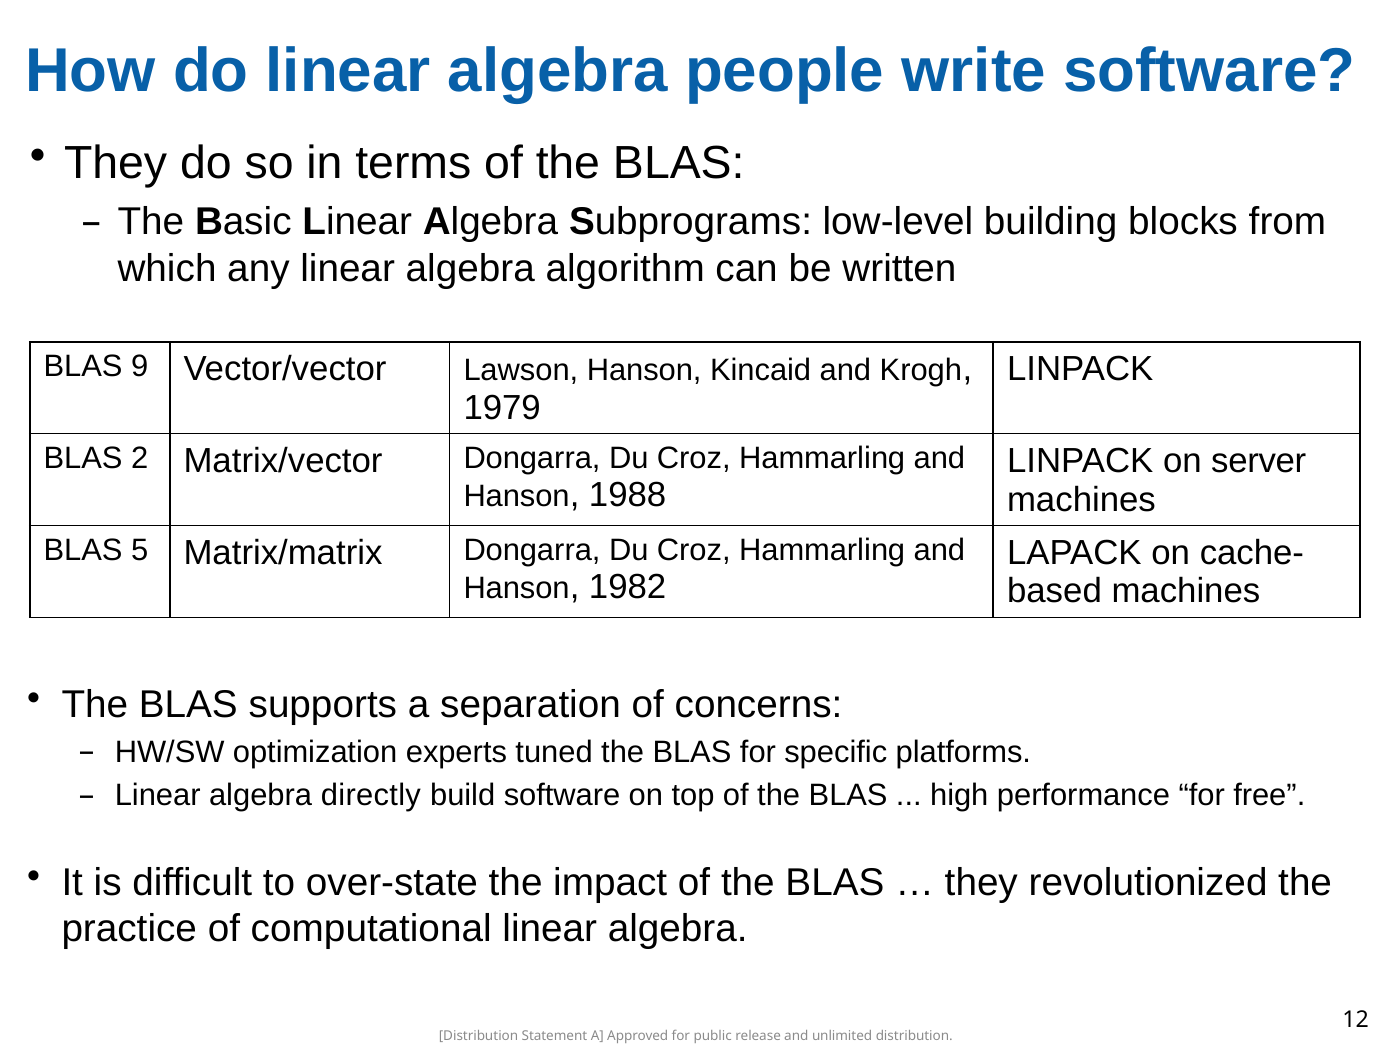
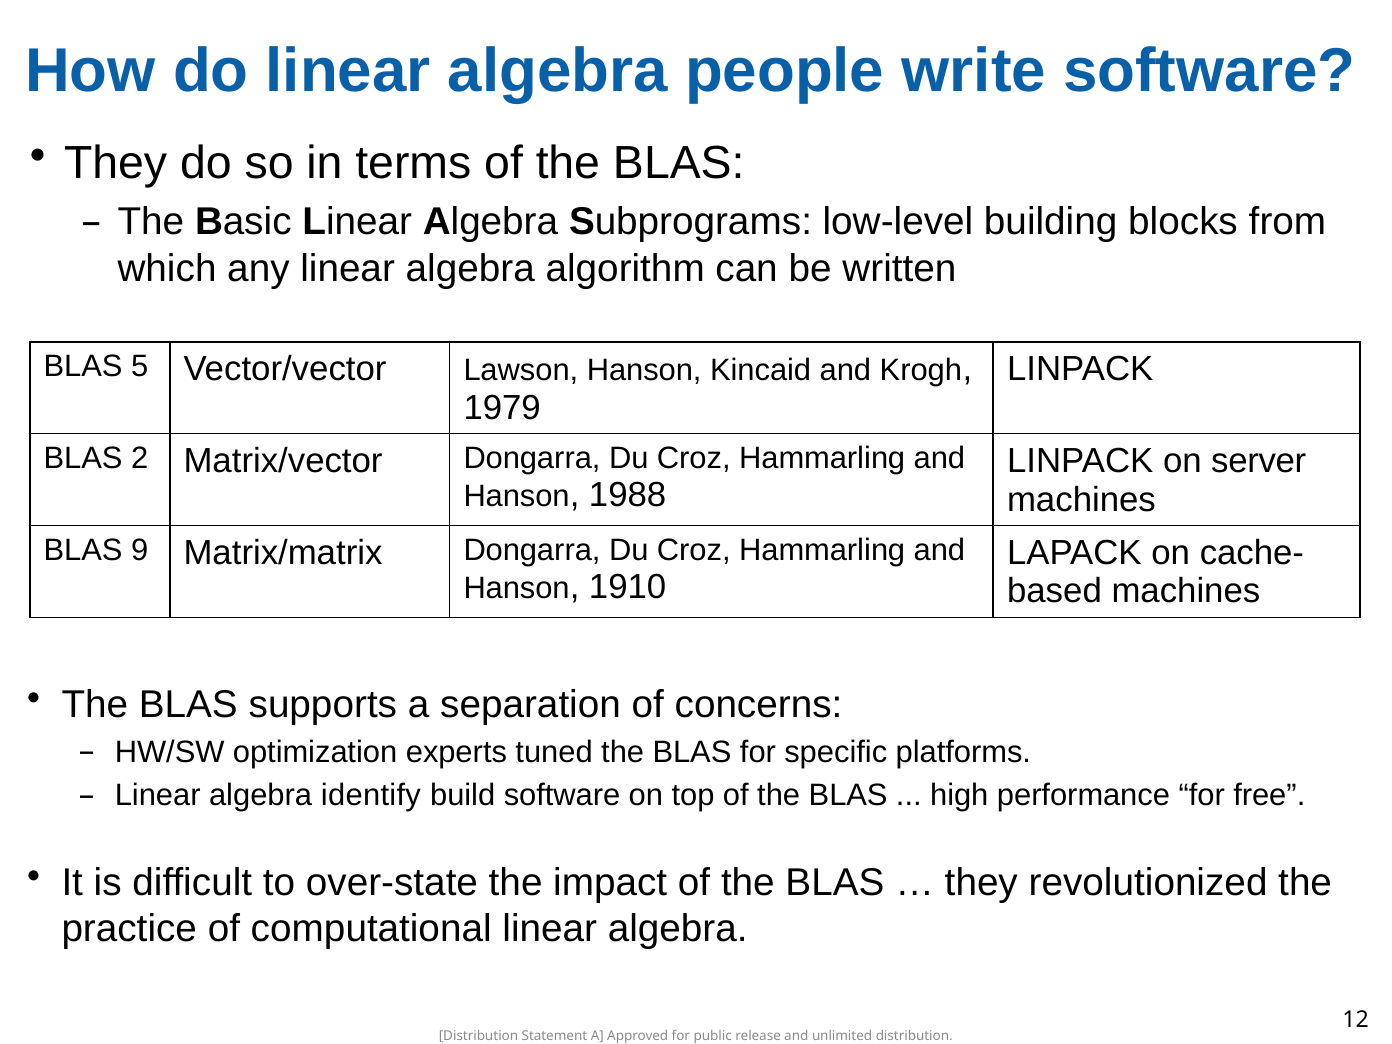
9: 9 -> 5
5: 5 -> 9
1982: 1982 -> 1910
directly: directly -> identify
